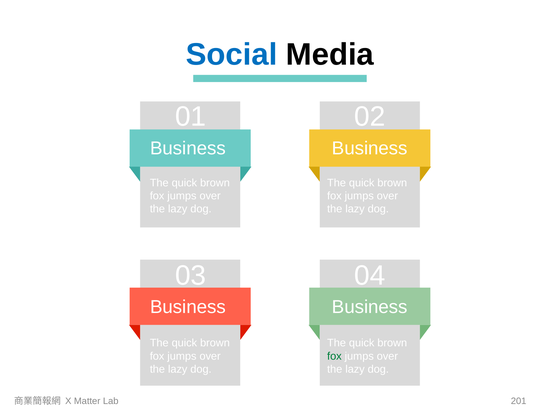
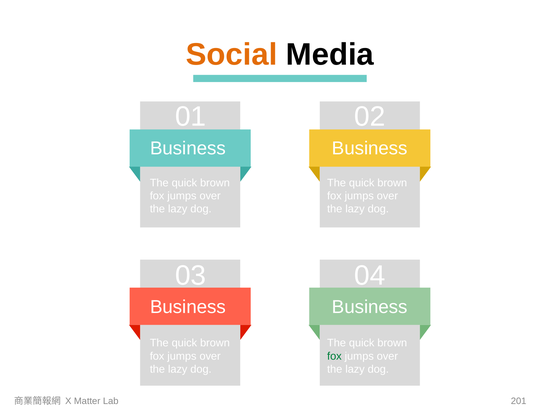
Social colour: blue -> orange
